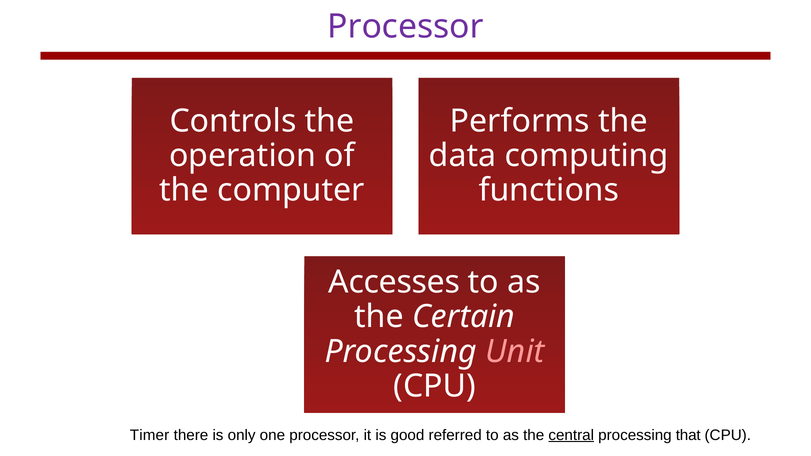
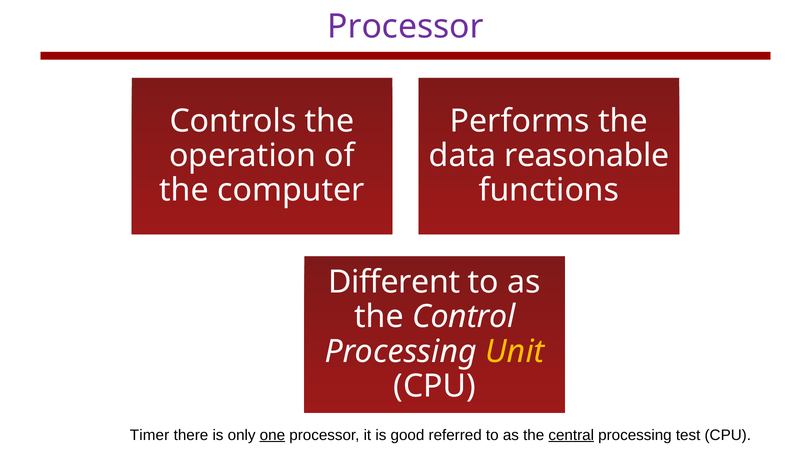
computing: computing -> reasonable
Accesses: Accesses -> Different
Certain: Certain -> Control
Unit colour: pink -> yellow
one underline: none -> present
that: that -> test
